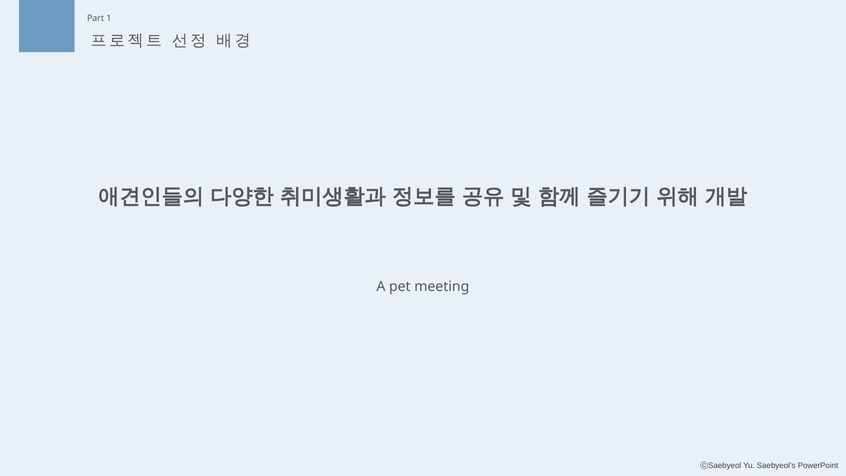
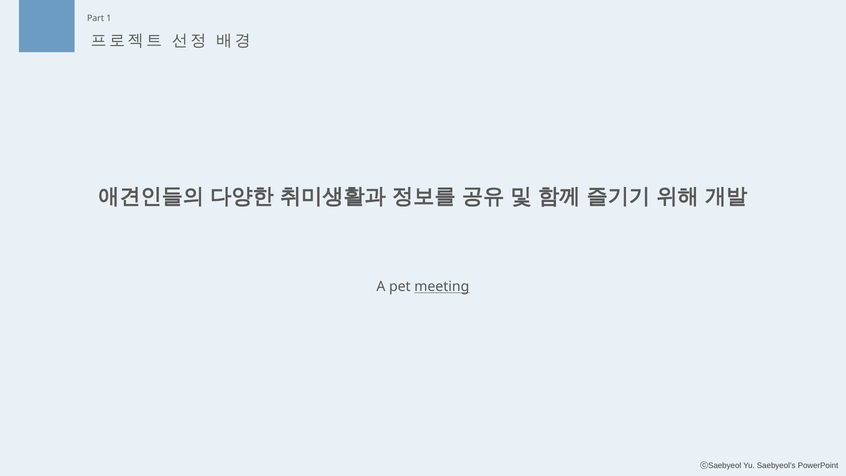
meeting underline: none -> present
